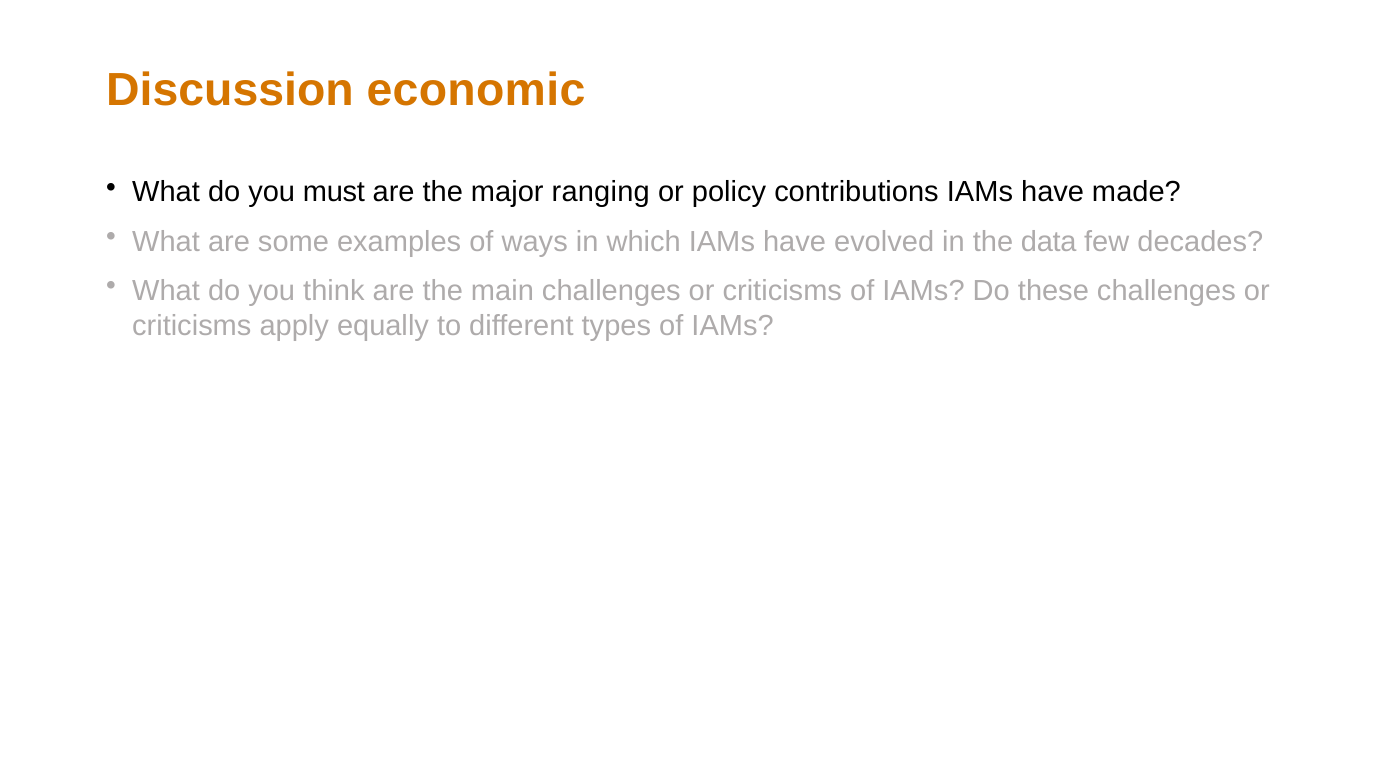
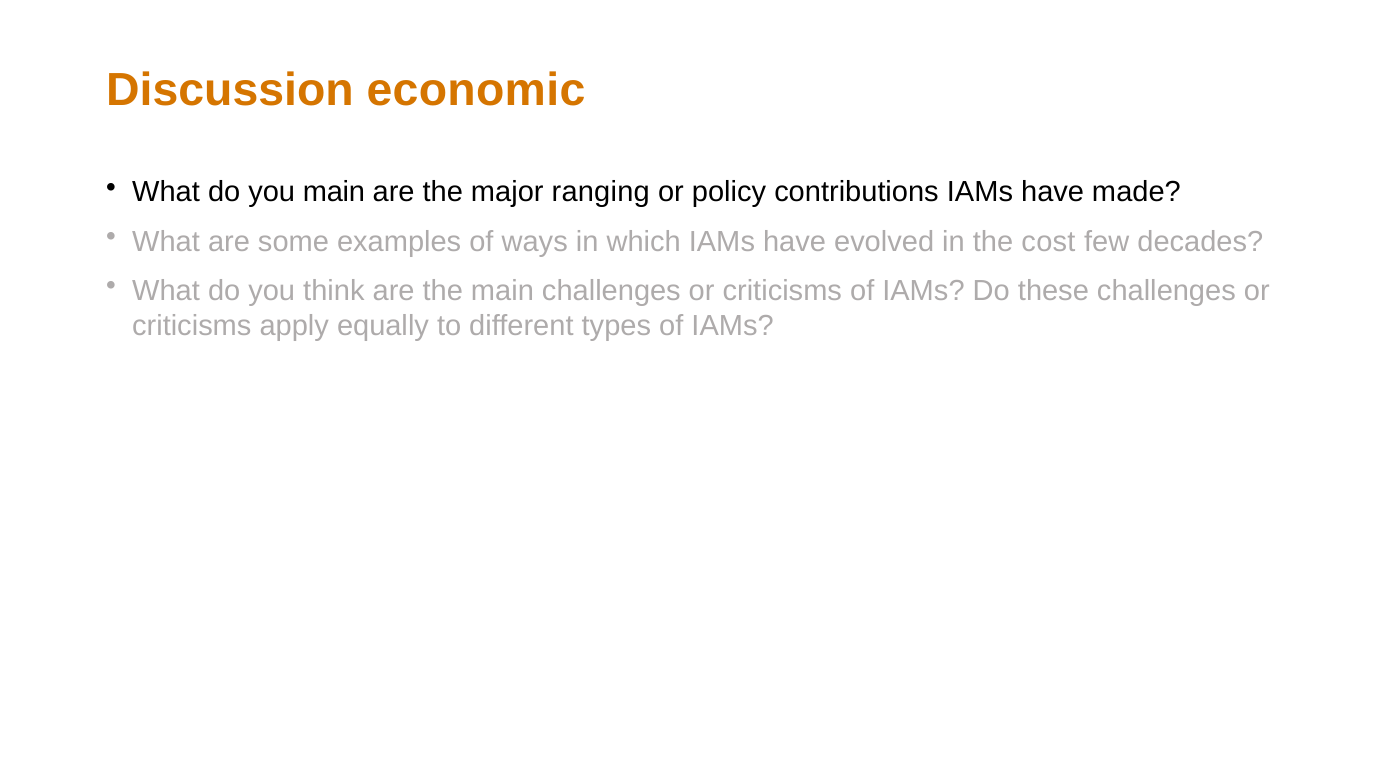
you must: must -> main
data: data -> cost
